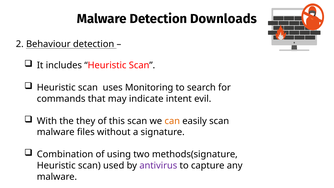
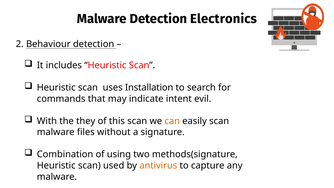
Downloads: Downloads -> Electronics
Monitoring: Monitoring -> Installation
antivirus colour: purple -> orange
